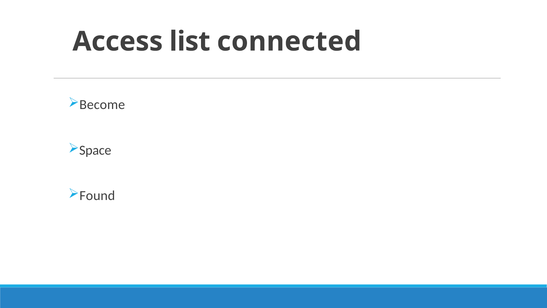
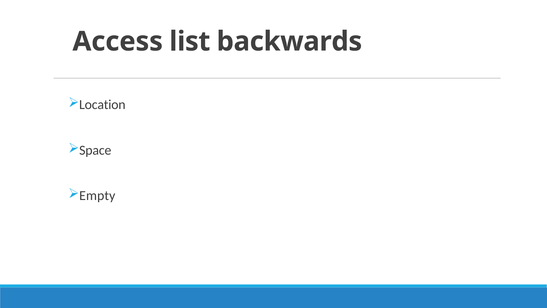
connected: connected -> backwards
Become: Become -> Location
Found: Found -> Empty
